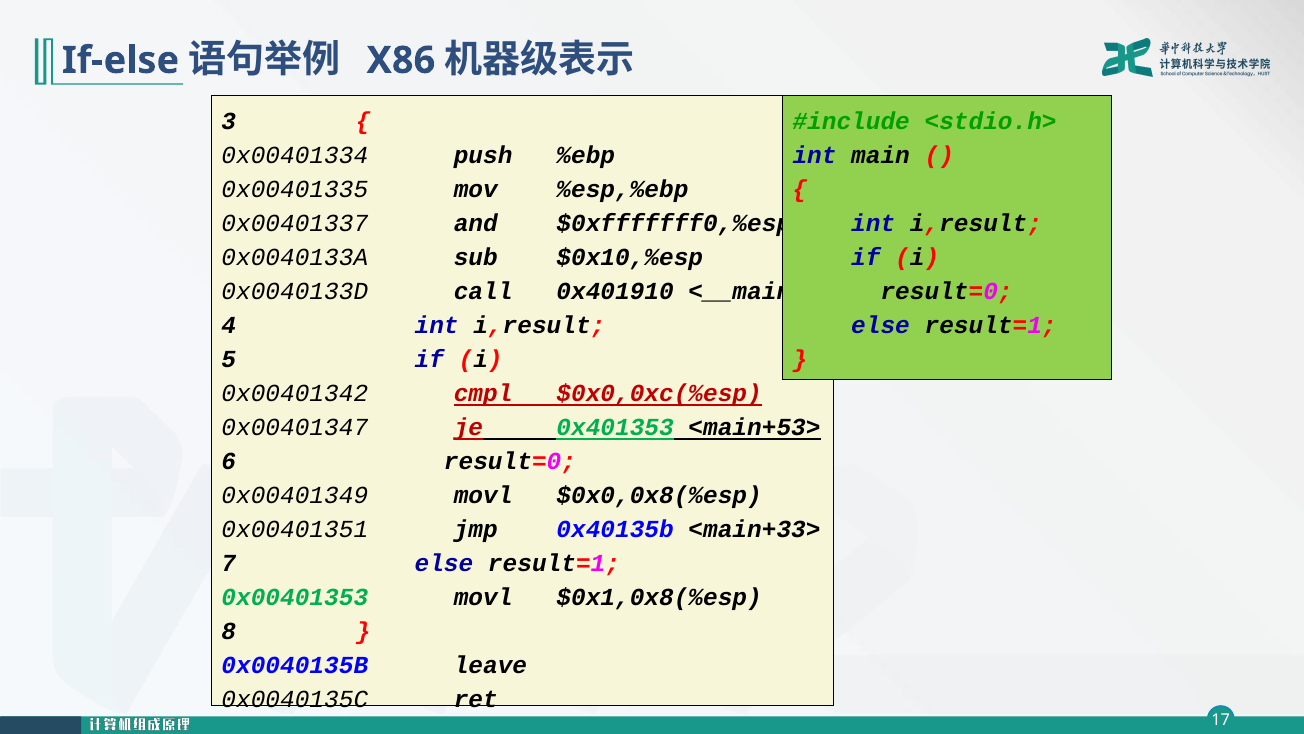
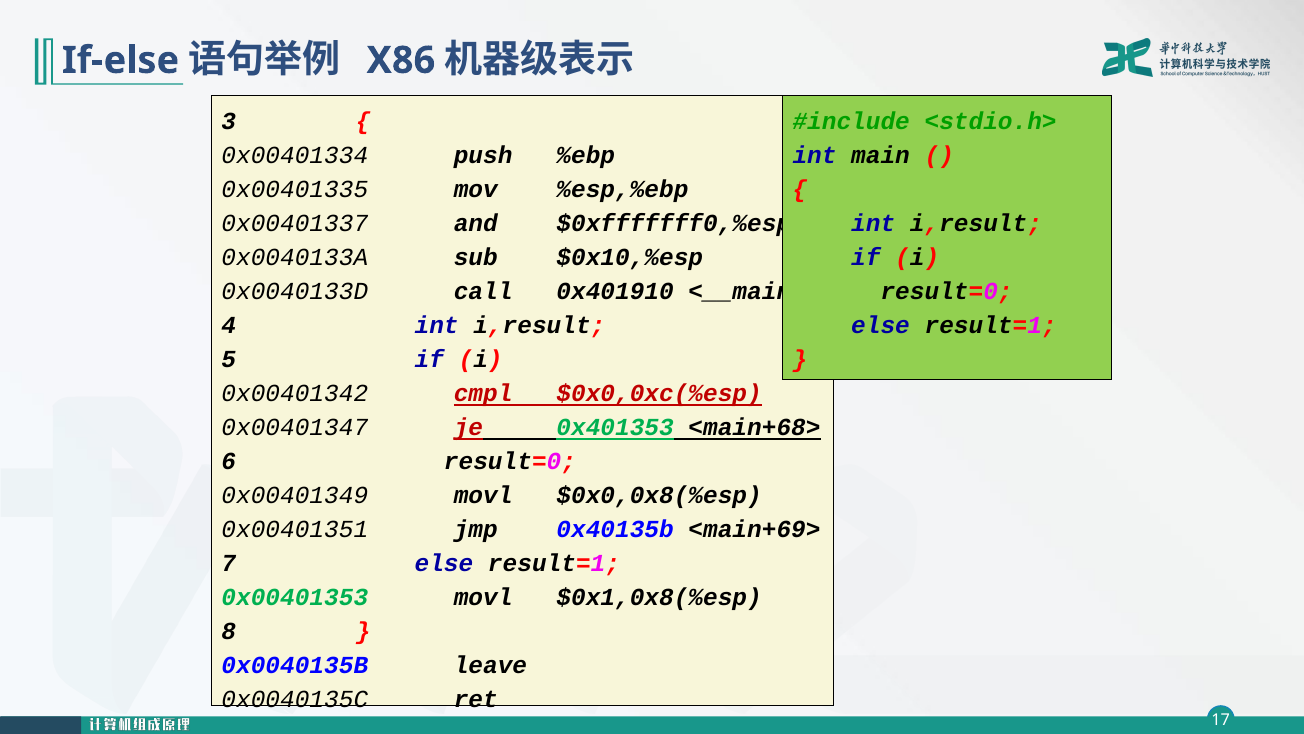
<main+53>: <main+53> -> <main+68>
<main+33>: <main+33> -> <main+69>
